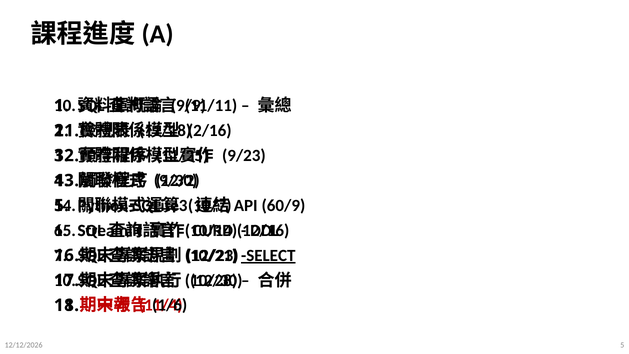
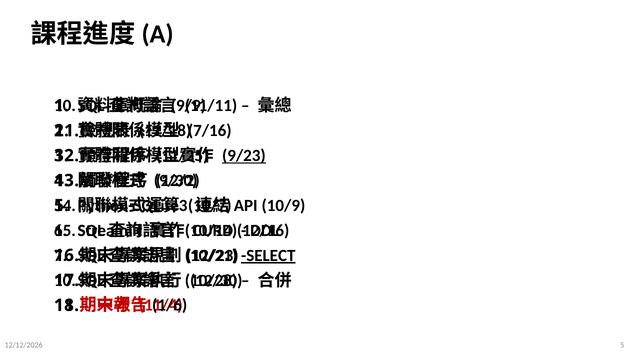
2/16: 2/16 -> 7/16
9/23 underline: none -> present
60/9: 60/9 -> 10/9
